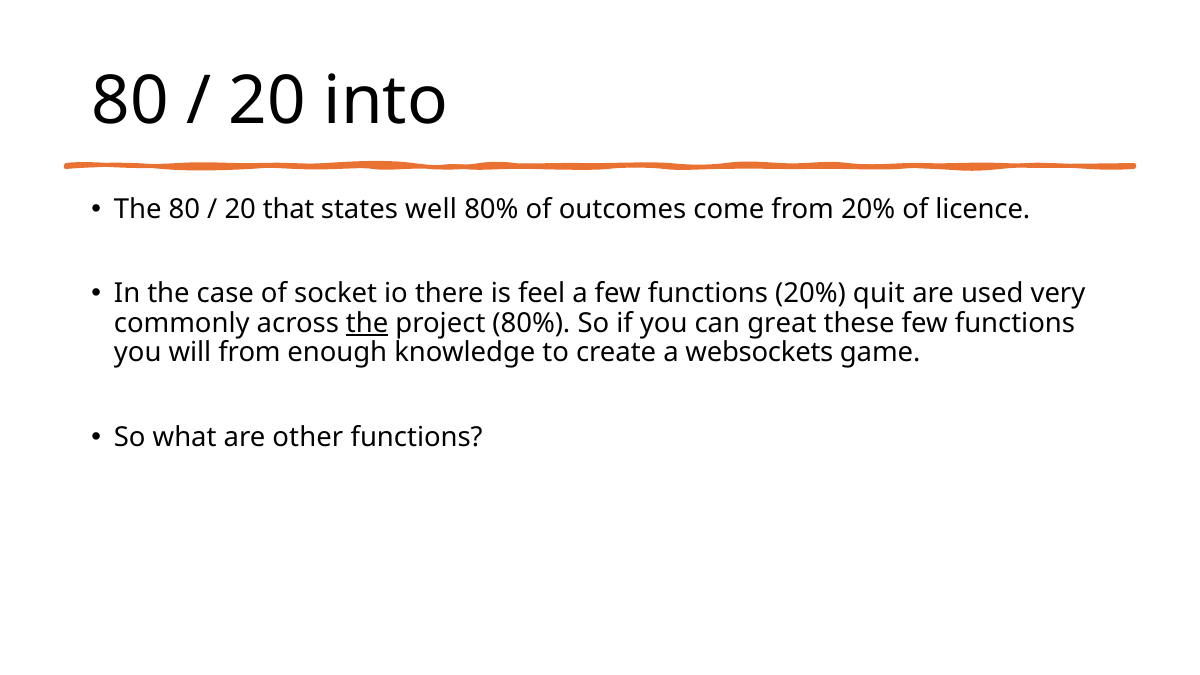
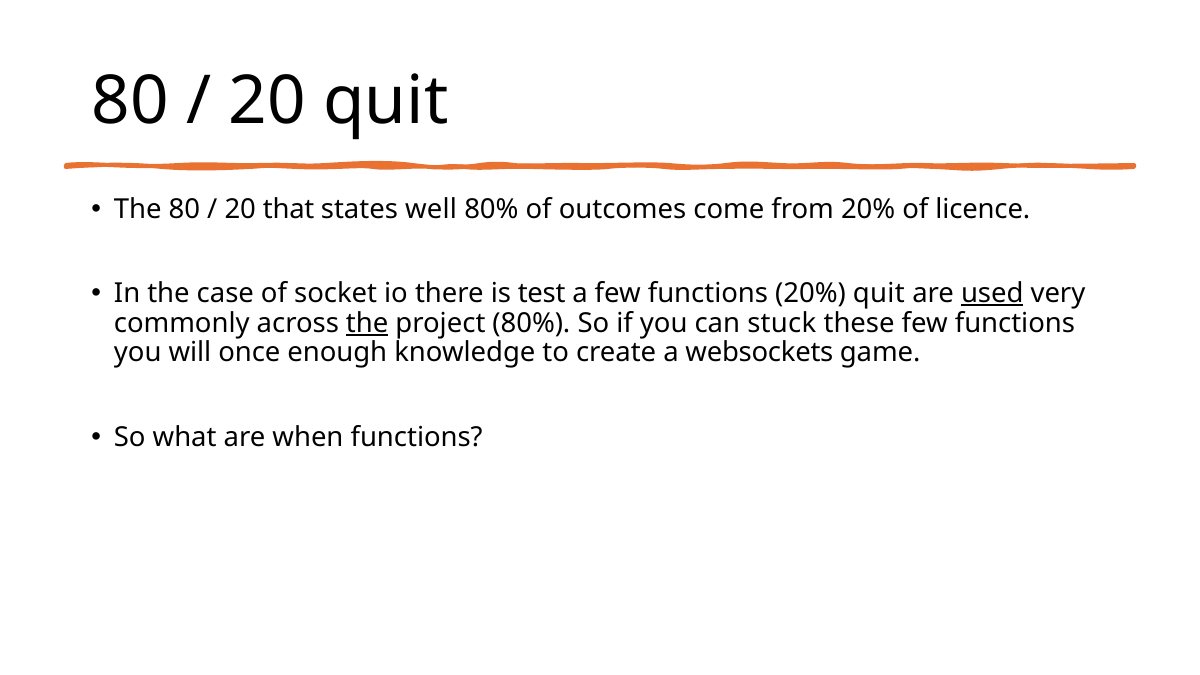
20 into: into -> quit
feel: feel -> test
used underline: none -> present
great: great -> stuck
will from: from -> once
other: other -> when
